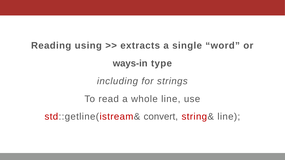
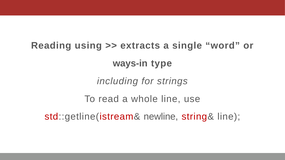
convert: convert -> newline
